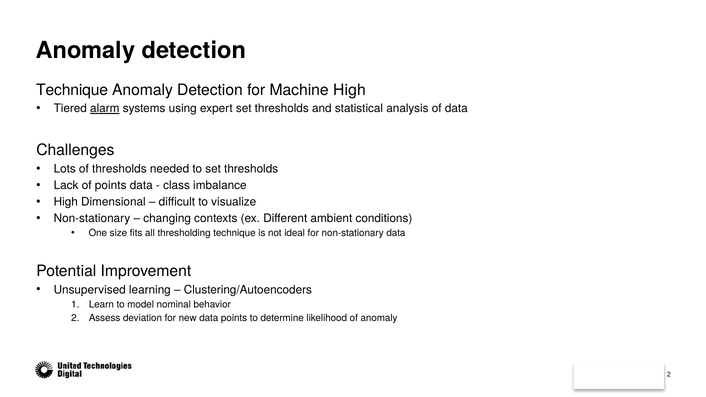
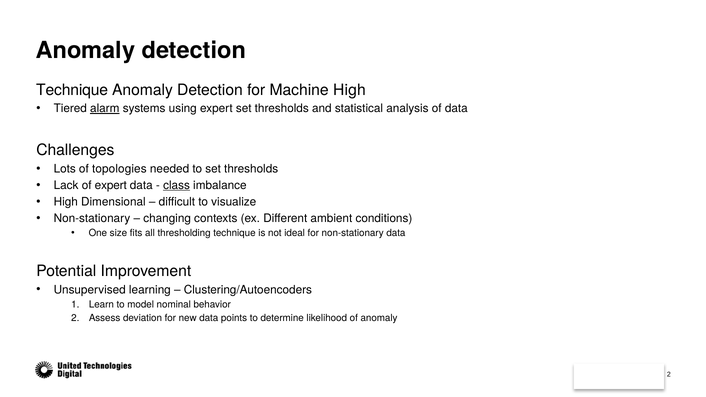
of thresholds: thresholds -> topologies
of points: points -> expert
class underline: none -> present
